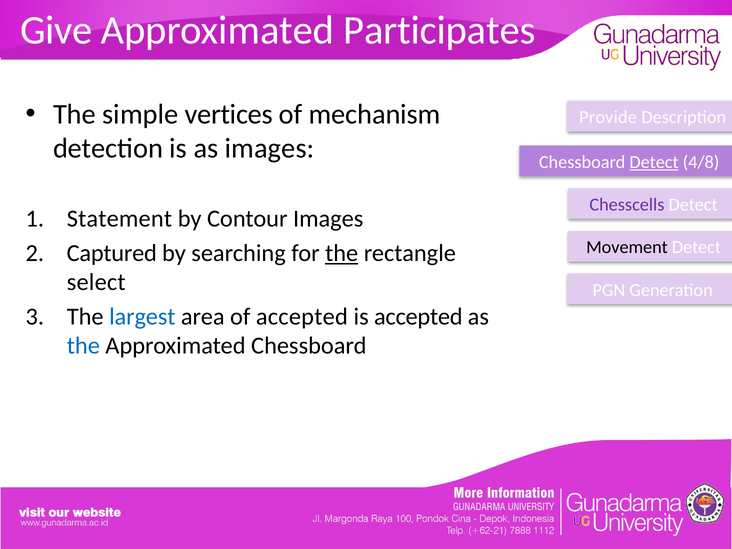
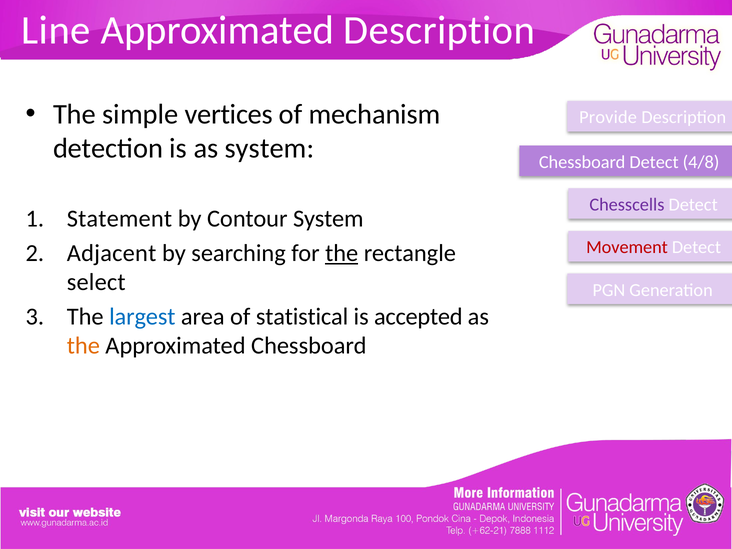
Give: Give -> Line
Approximated Participates: Participates -> Description
as images: images -> system
Detect at (654, 162) underline: present -> none
Contour Images: Images -> System
Movement colour: black -> red
Captured: Captured -> Adjacent
of accepted: accepted -> statistical
the at (83, 346) colour: blue -> orange
